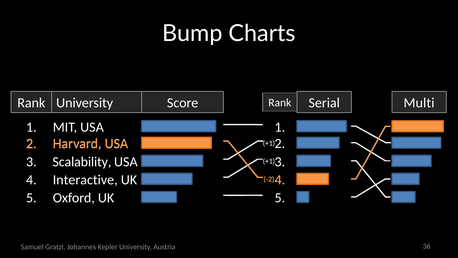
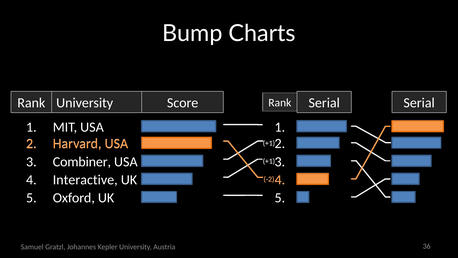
Score Multi: Multi -> Serial
Scalability: Scalability -> Combiner
